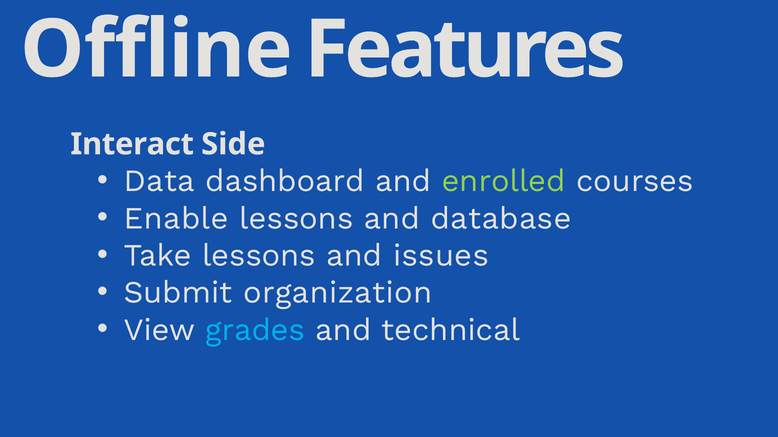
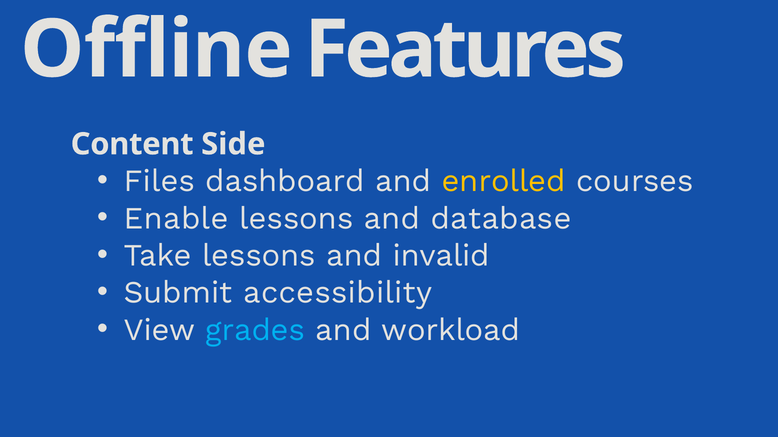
Interact: Interact -> Content
Data: Data -> Files
enrolled colour: light green -> yellow
issues: issues -> invalid
organization: organization -> accessibility
technical: technical -> workload
